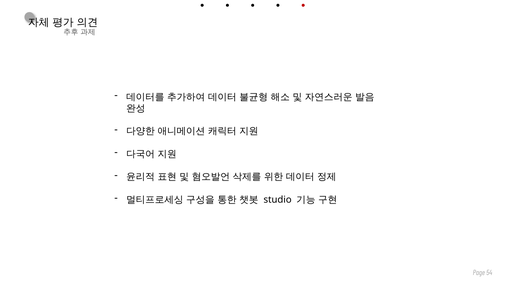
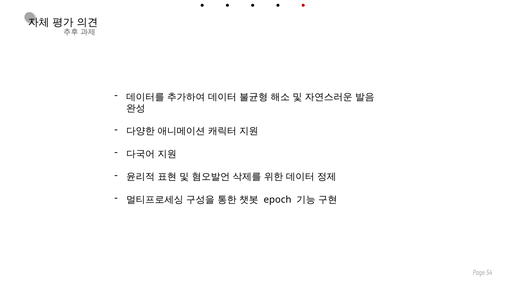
studio: studio -> epoch
